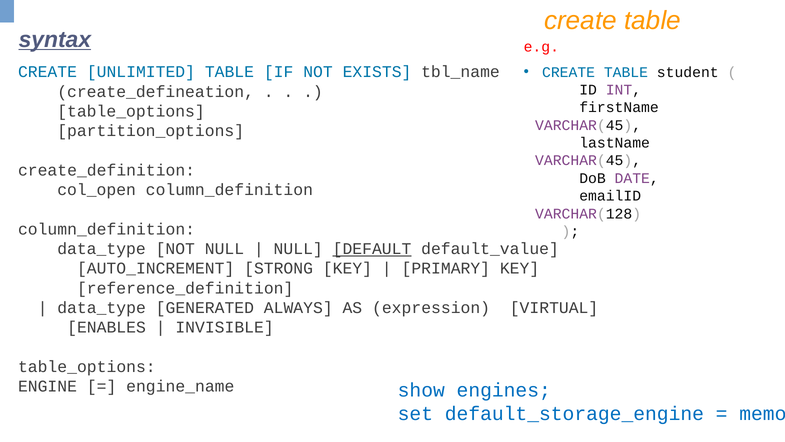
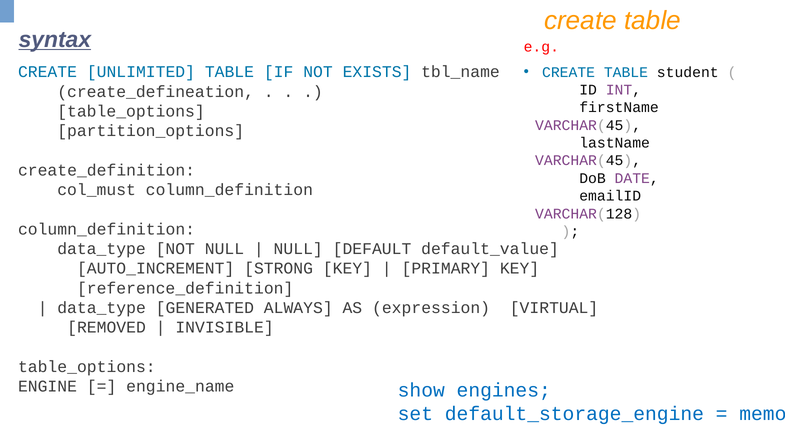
col_open: col_open -> col_must
DEFAULT underline: present -> none
ENABLES: ENABLES -> REMOVED
